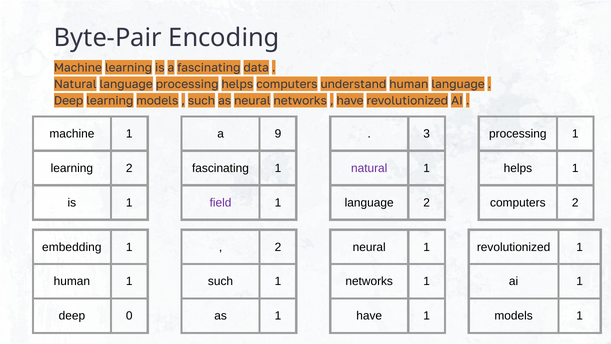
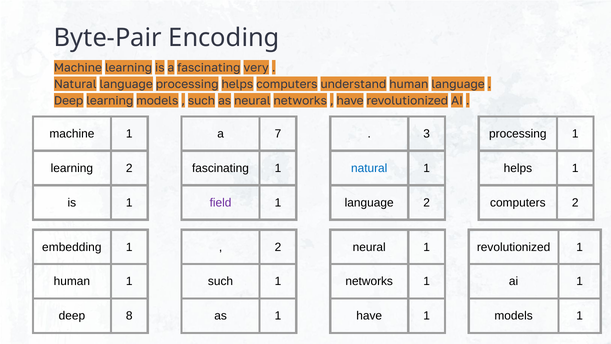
data: data -> very
9: 9 -> 7
natural at (369, 168) colour: purple -> blue
0: 0 -> 8
